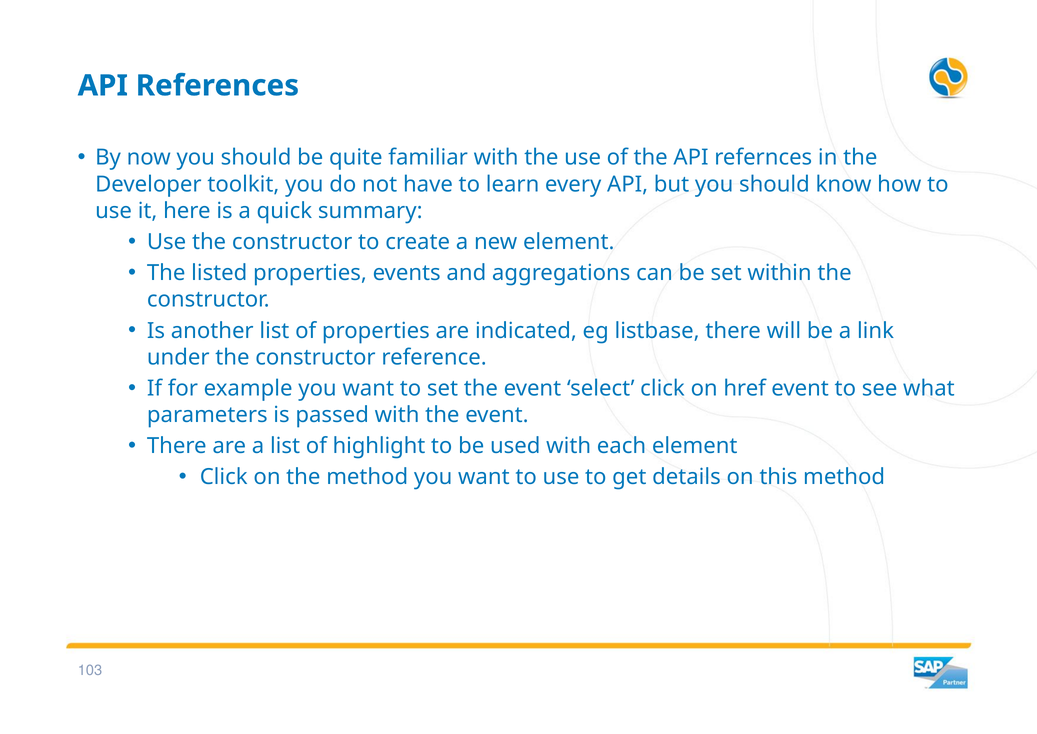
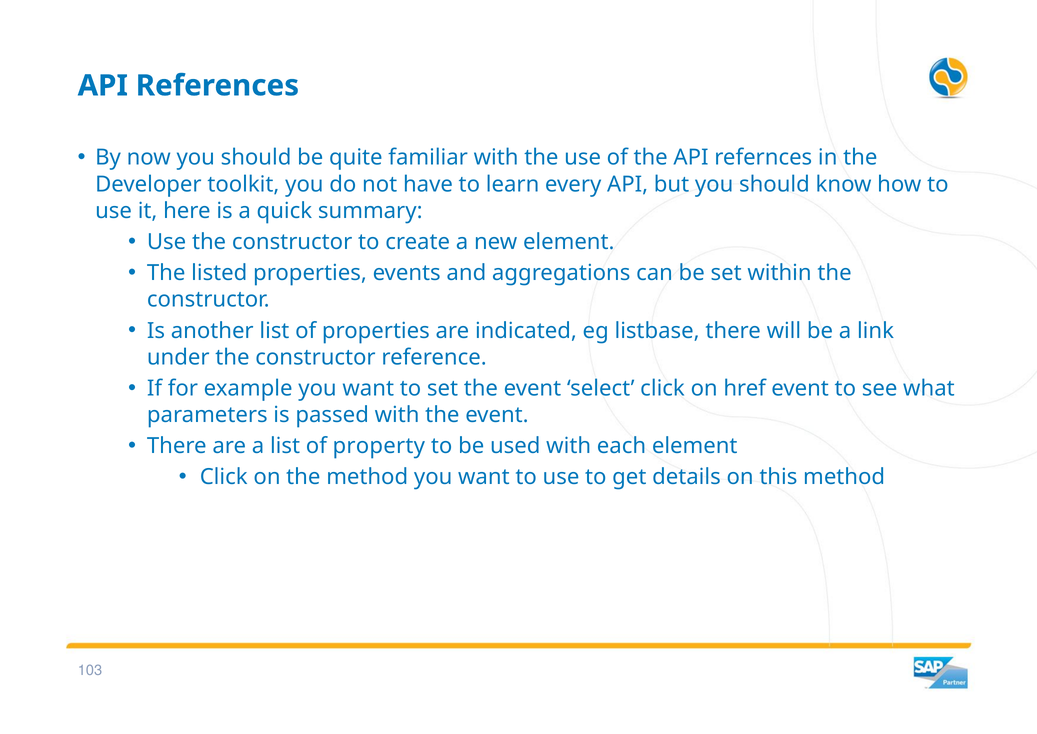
highlight: highlight -> property
